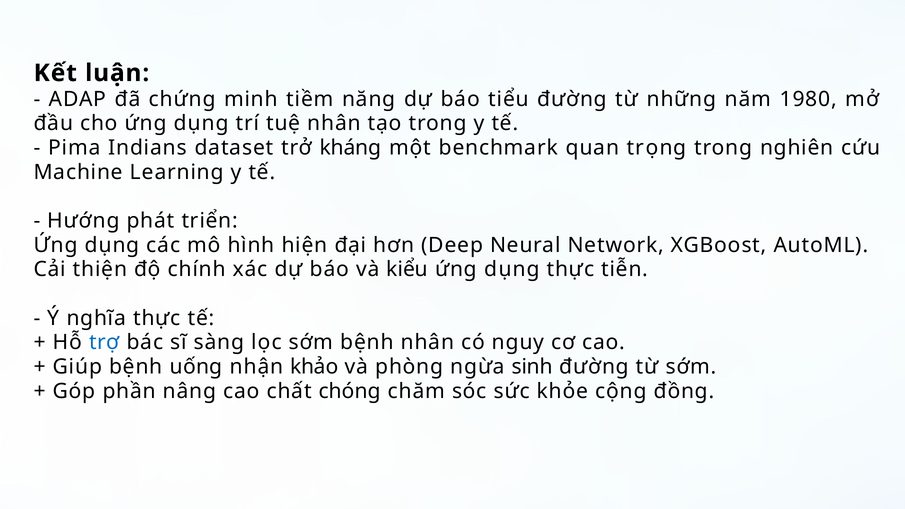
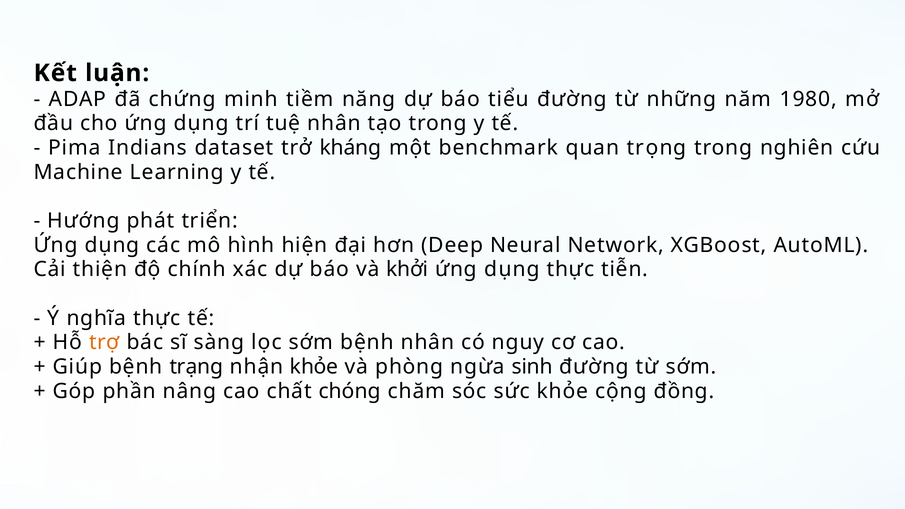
kiểu: kiểu -> khởi
trợ colour: blue -> orange
uống: uống -> trạng
nhận khảo: khảo -> khỏe
